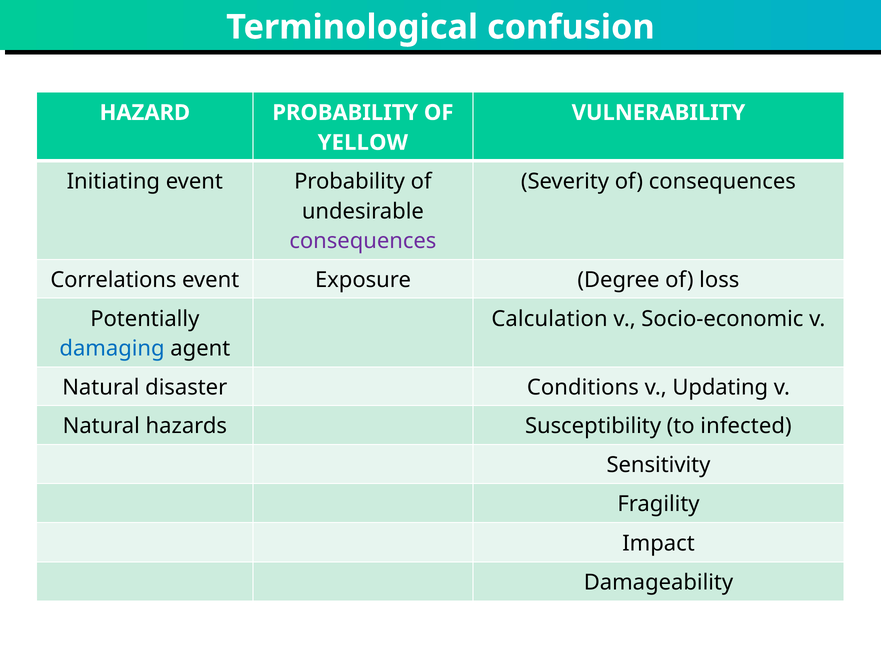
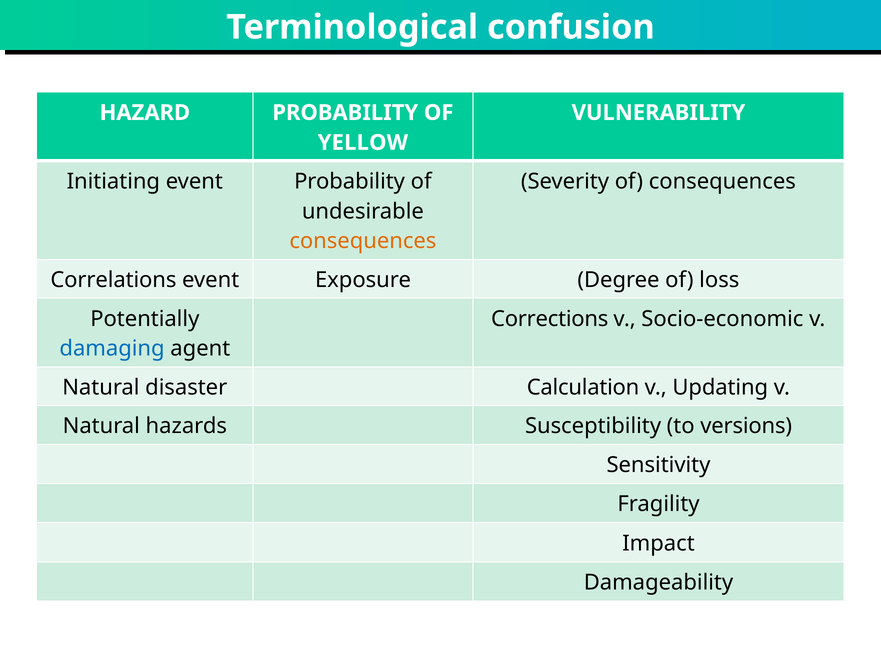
consequences at (363, 241) colour: purple -> orange
Calculation: Calculation -> Corrections
Conditions: Conditions -> Calculation
infected: infected -> versions
